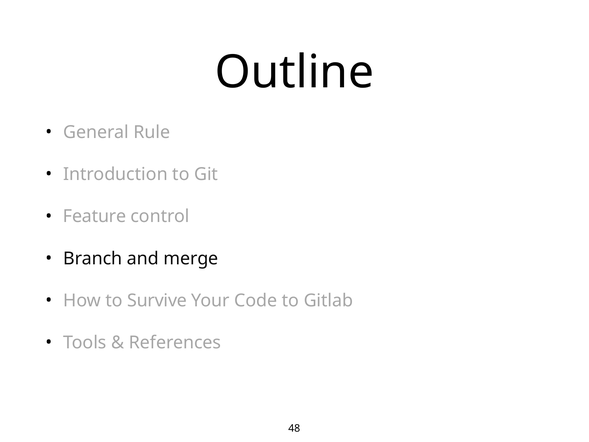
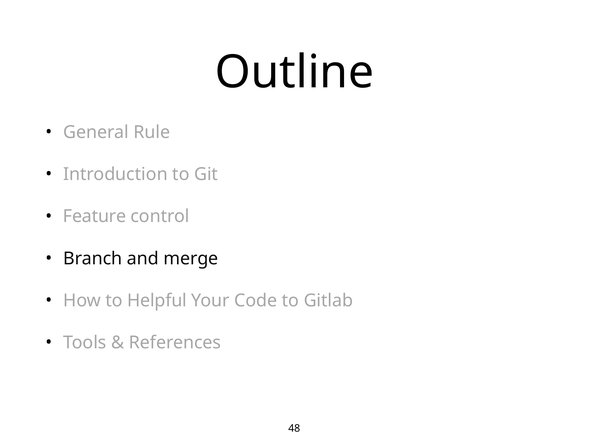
Survive: Survive -> Helpful
